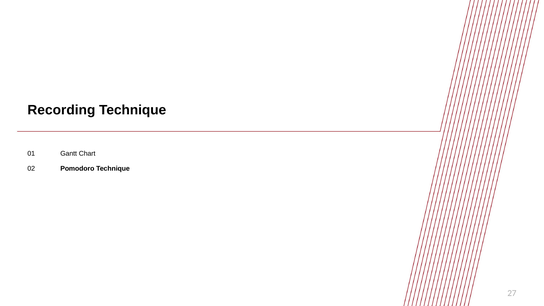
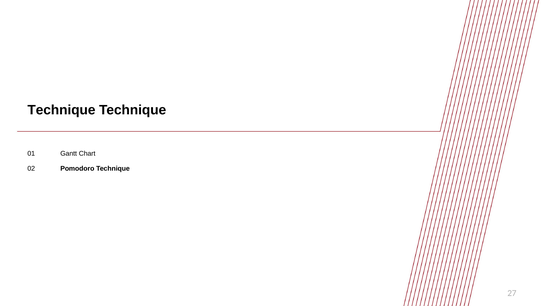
Recording at (61, 110): Recording -> Technique
